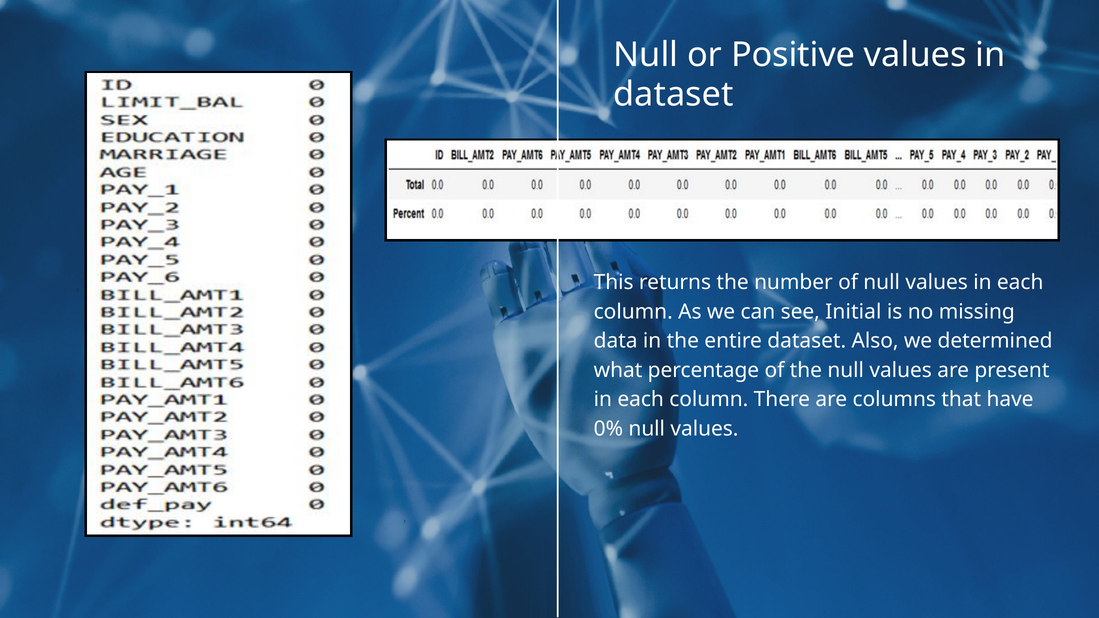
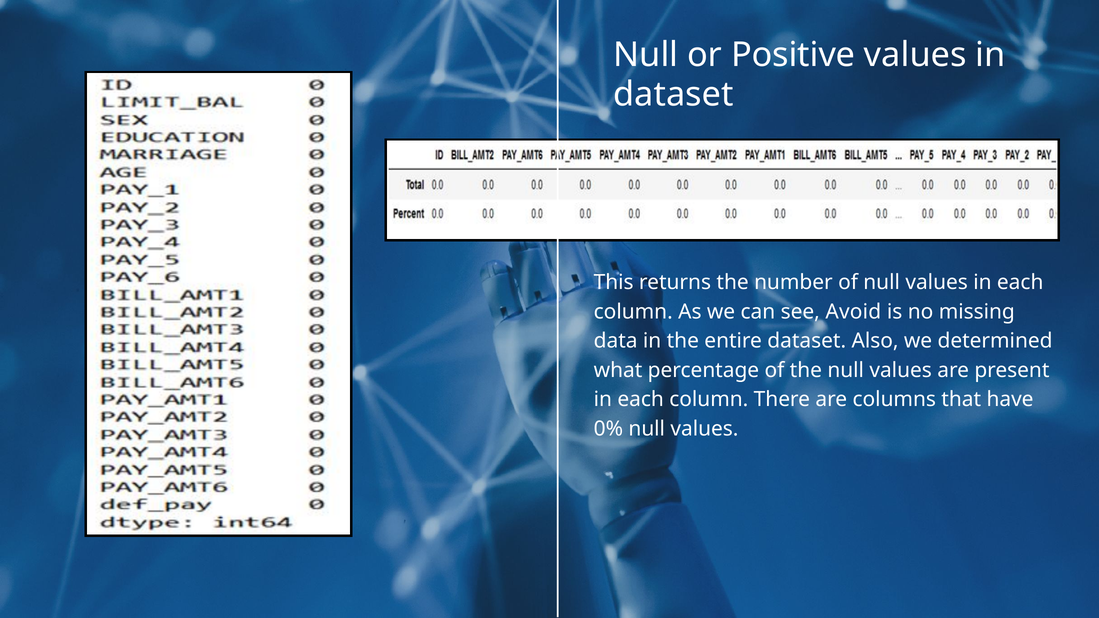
Initial: Initial -> Avoid
